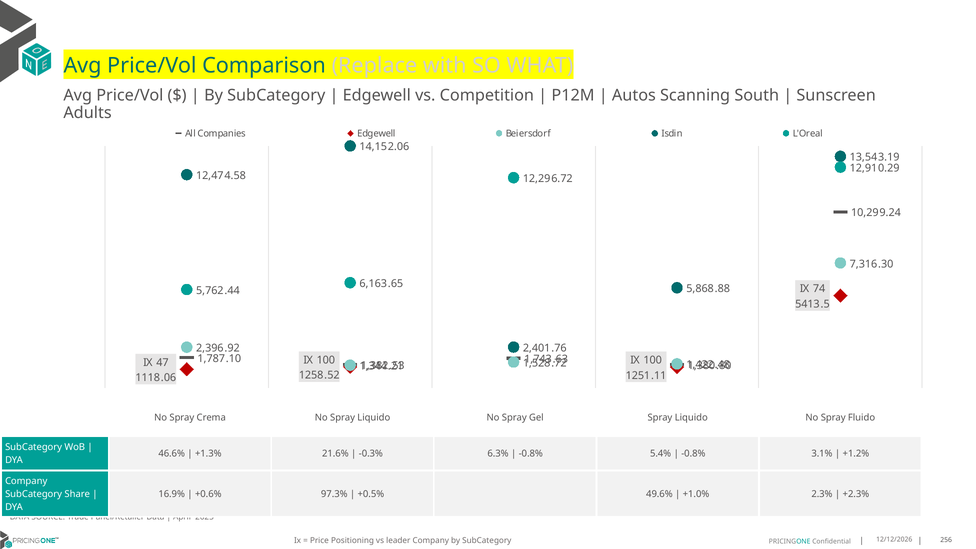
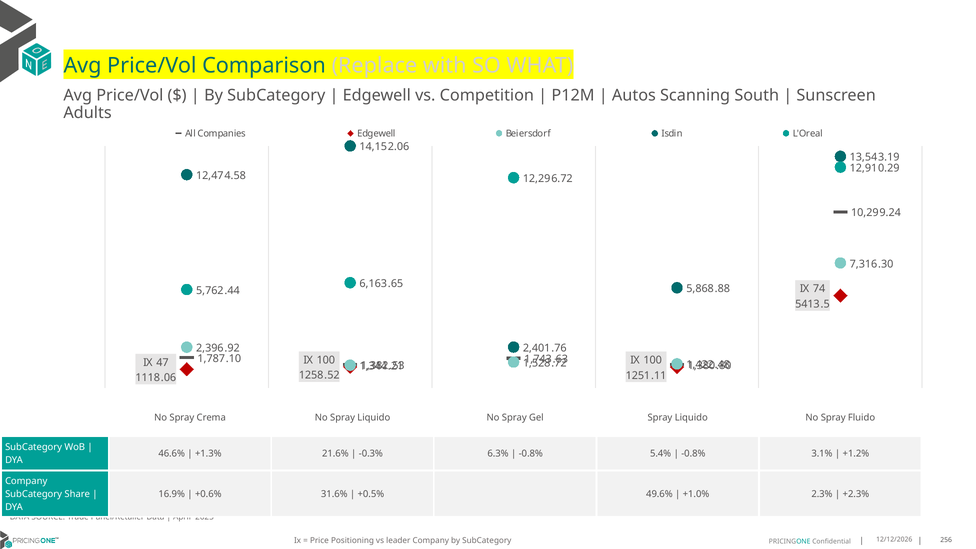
97.3%: 97.3% -> 31.6%
